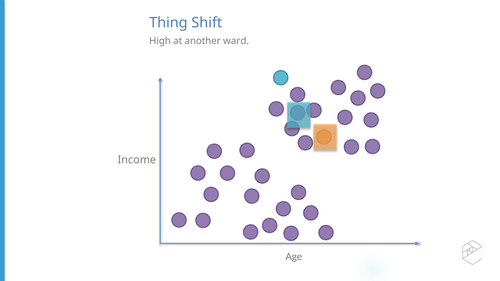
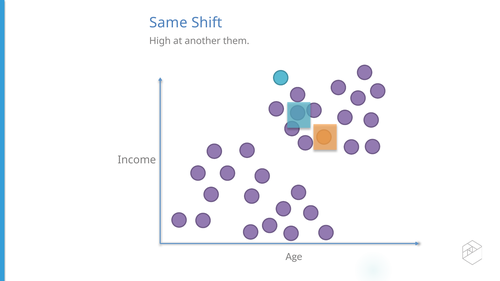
Thing: Thing -> Same
ward: ward -> them
